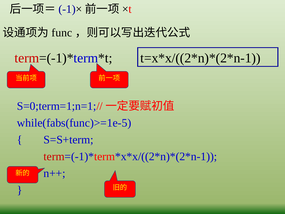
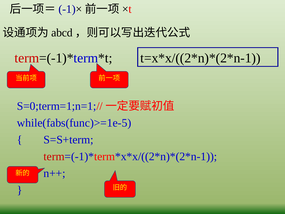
func: func -> abcd
